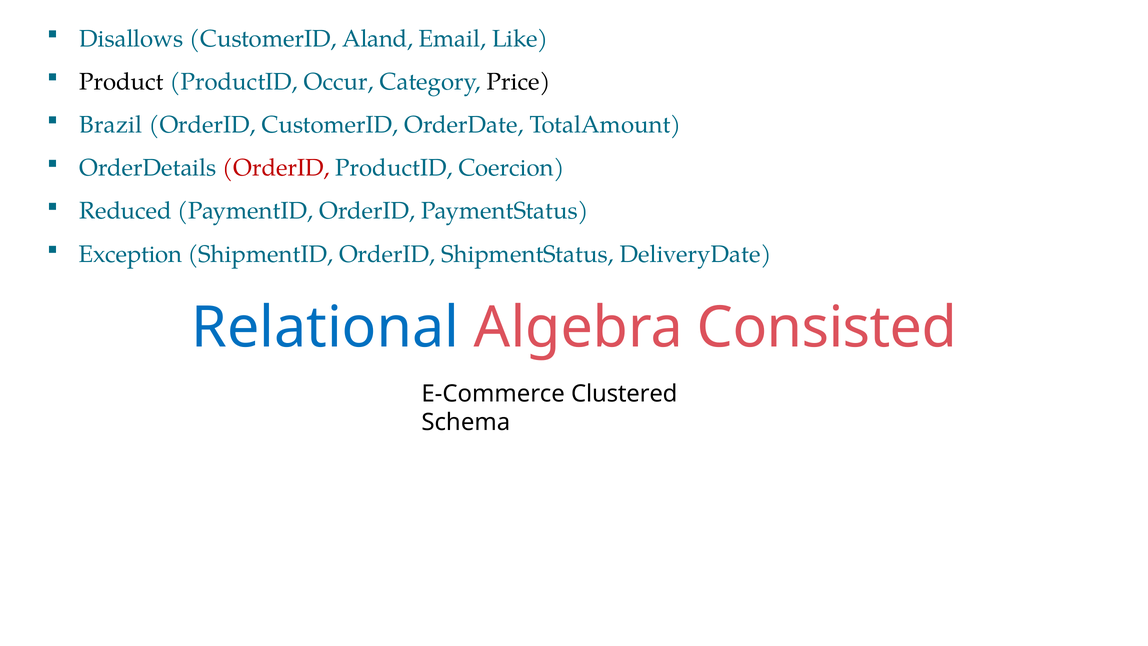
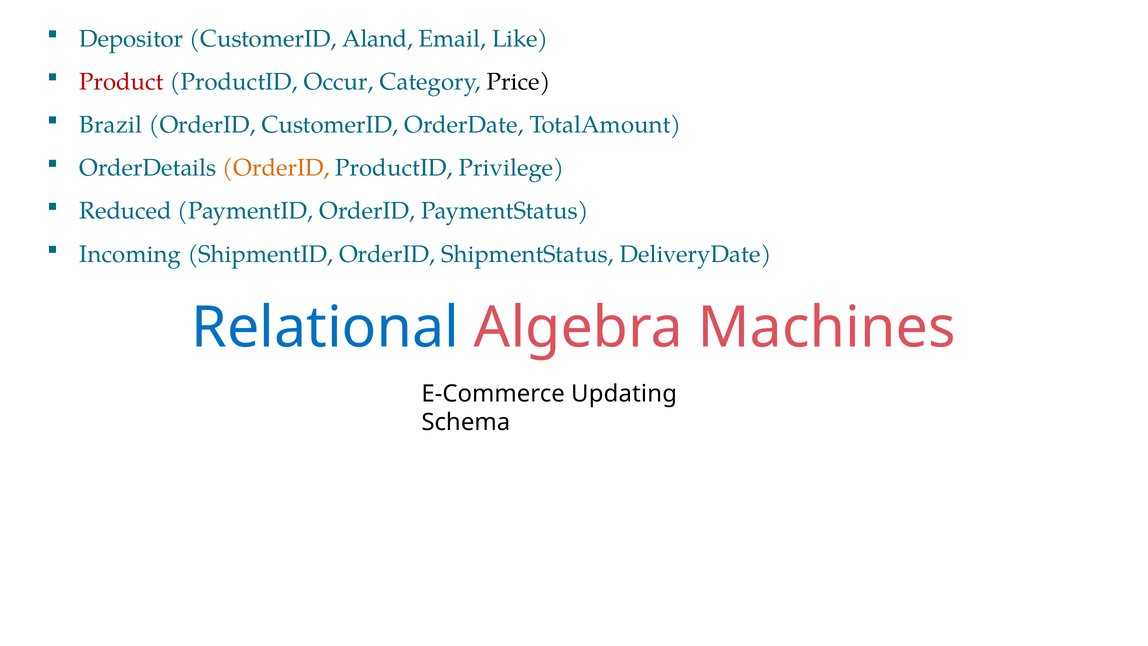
Disallows: Disallows -> Depositor
Product colour: black -> red
OrderID at (276, 168) colour: red -> orange
Coercion: Coercion -> Privilege
Exception: Exception -> Incoming
Consisted: Consisted -> Machines
Clustered: Clustered -> Updating
